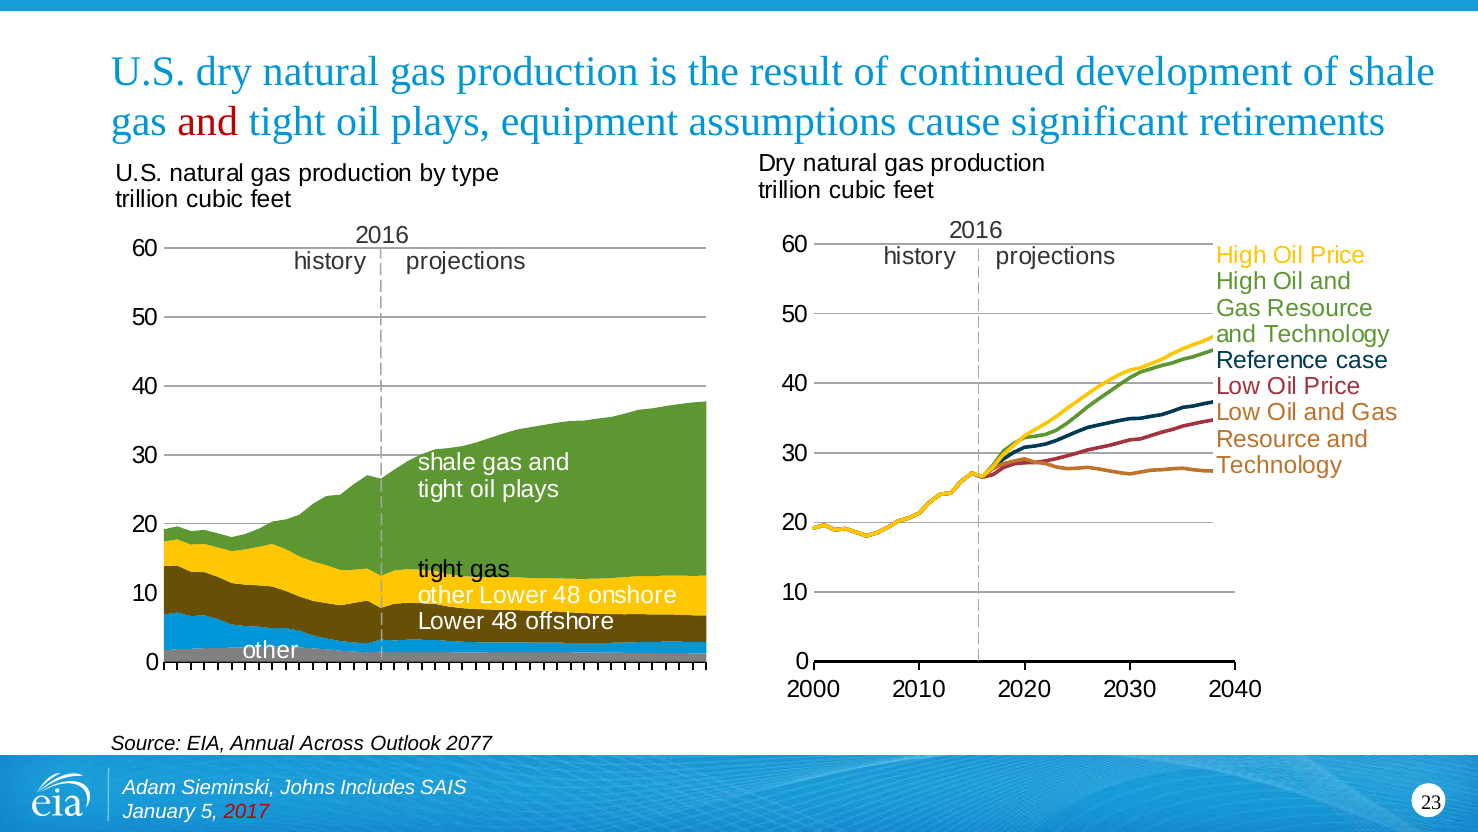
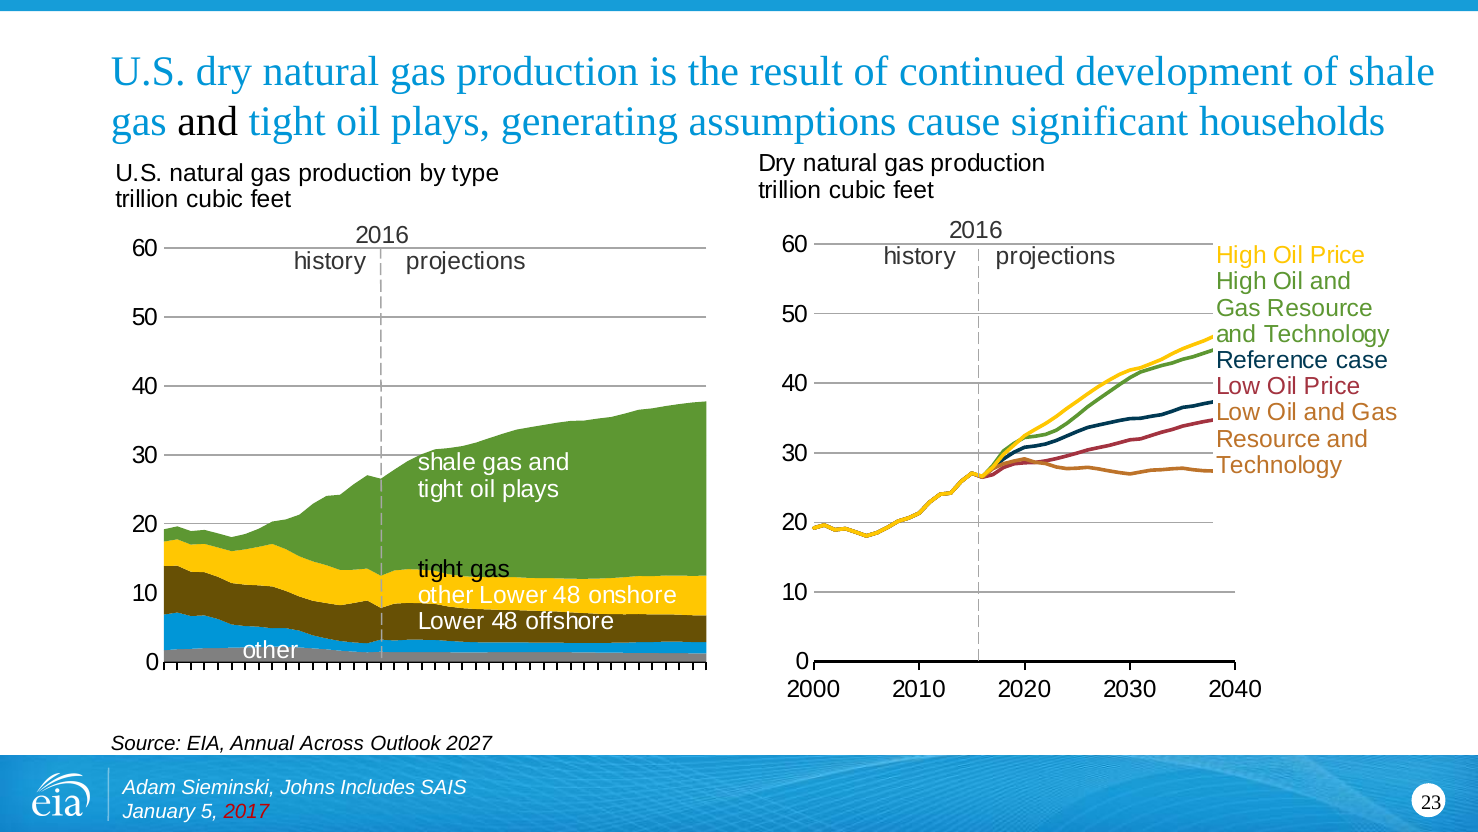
and at (208, 122) colour: red -> black
equipment: equipment -> generating
retirements: retirements -> households
2077: 2077 -> 2027
